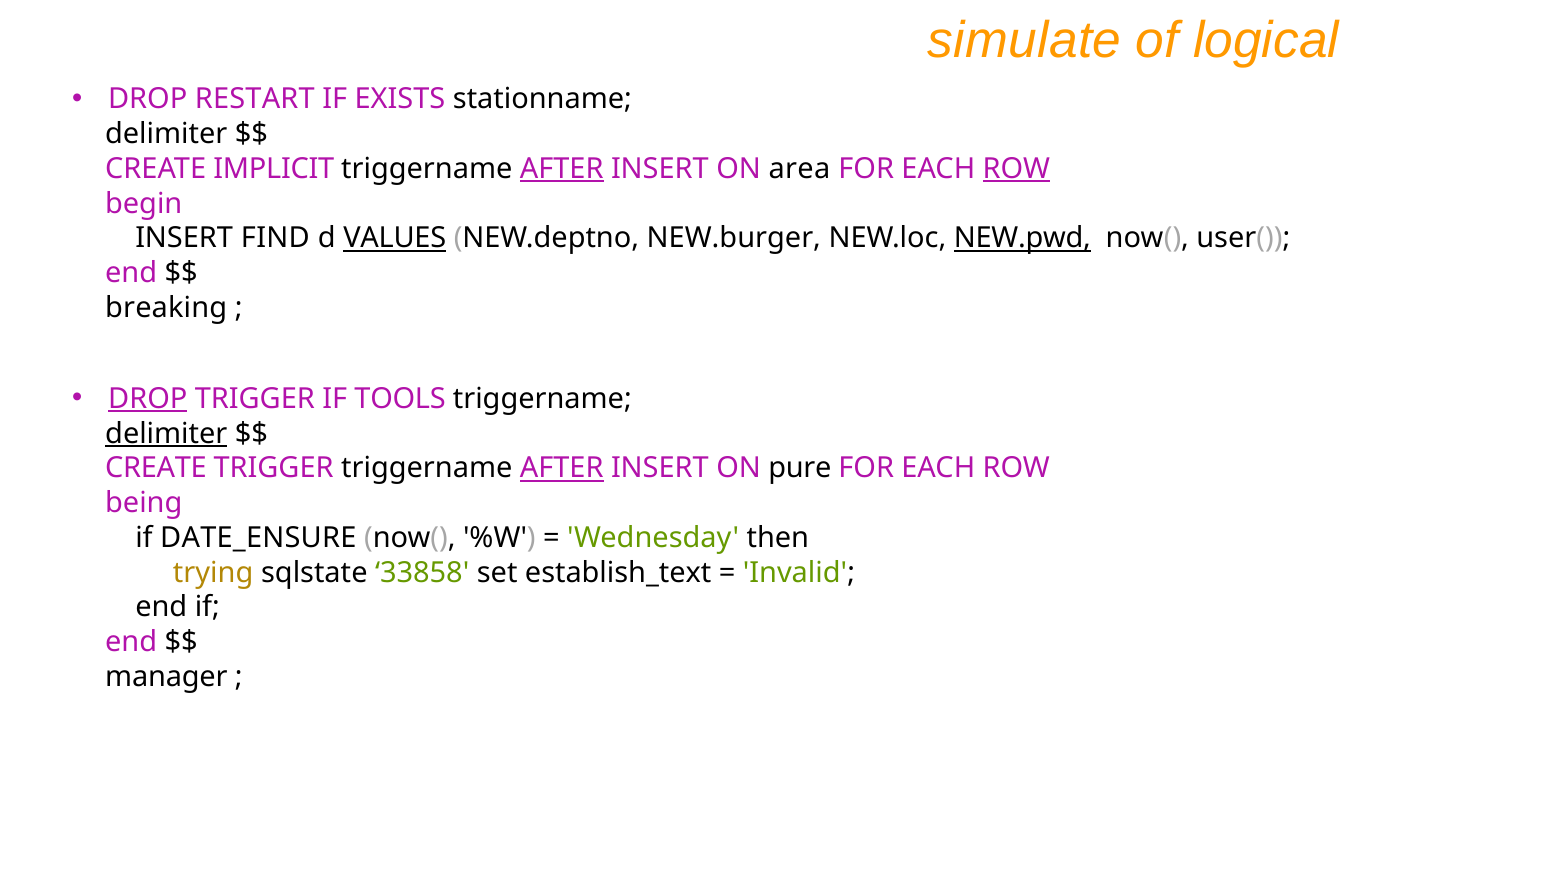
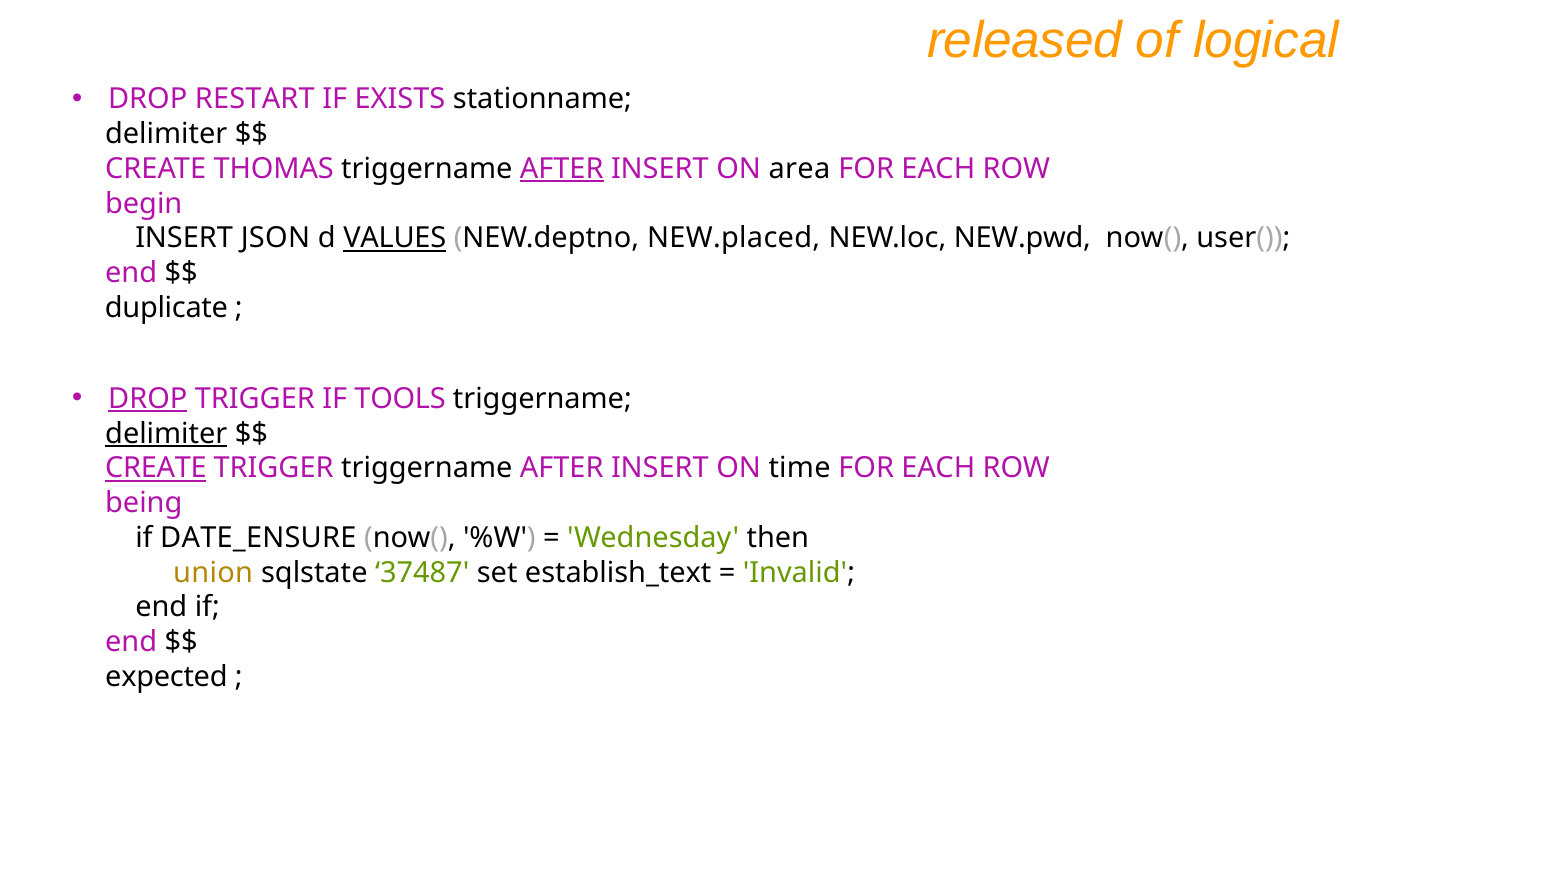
simulate: simulate -> released
IMPLICIT: IMPLICIT -> THOMAS
ROW at (1016, 169) underline: present -> none
FIND: FIND -> JSON
NEW.burger: NEW.burger -> NEW.placed
NEW.pwd underline: present -> none
breaking: breaking -> duplicate
CREATE at (156, 468) underline: none -> present
AFTER at (562, 468) underline: present -> none
pure: pure -> time
trying: trying -> union
33858: 33858 -> 37487
manager: manager -> expected
